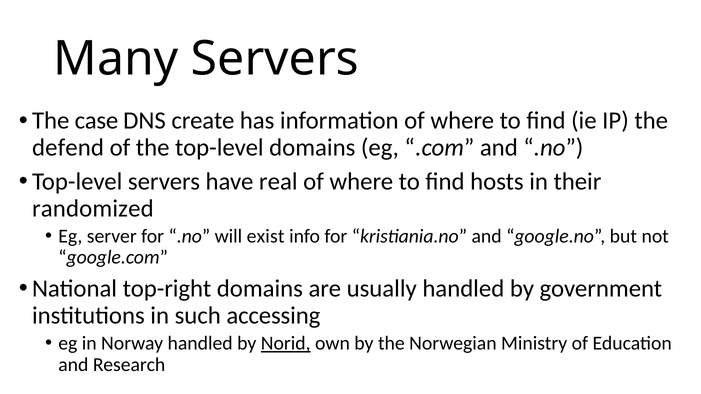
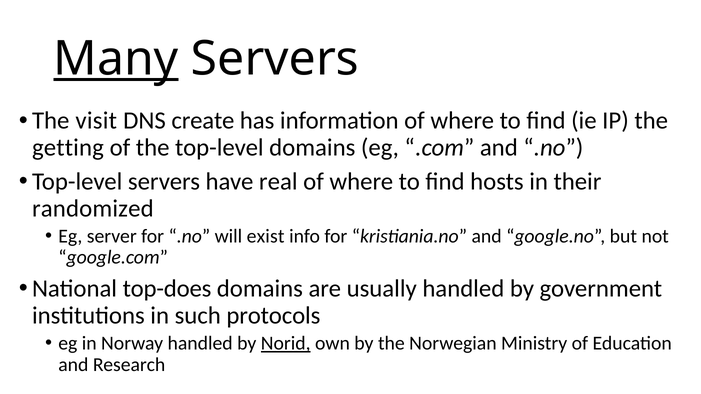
Many underline: none -> present
case: case -> visit
defend: defend -> getting
top-right: top-right -> top-does
accessing: accessing -> protocols
